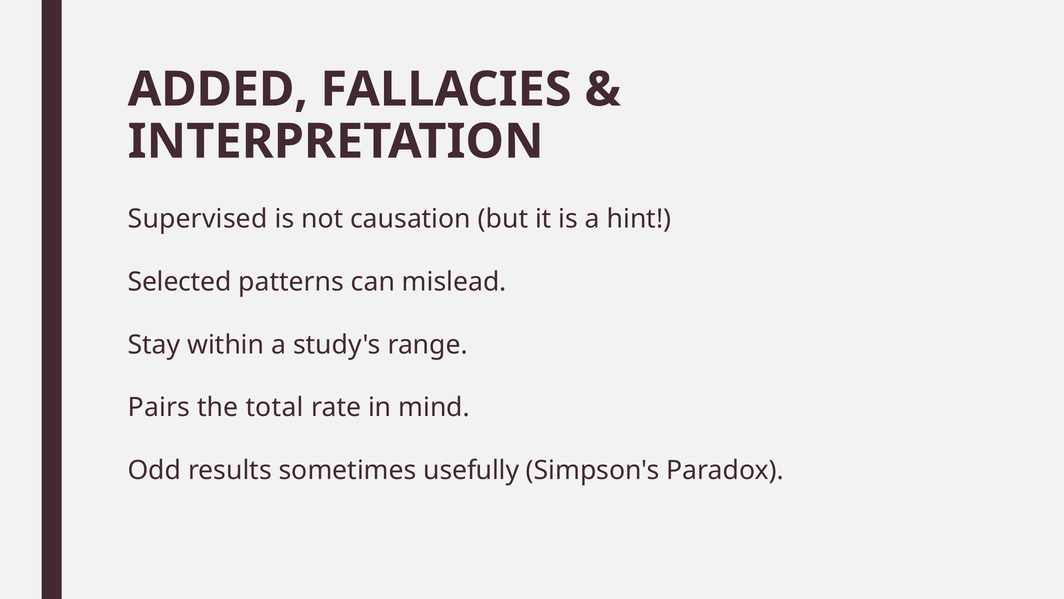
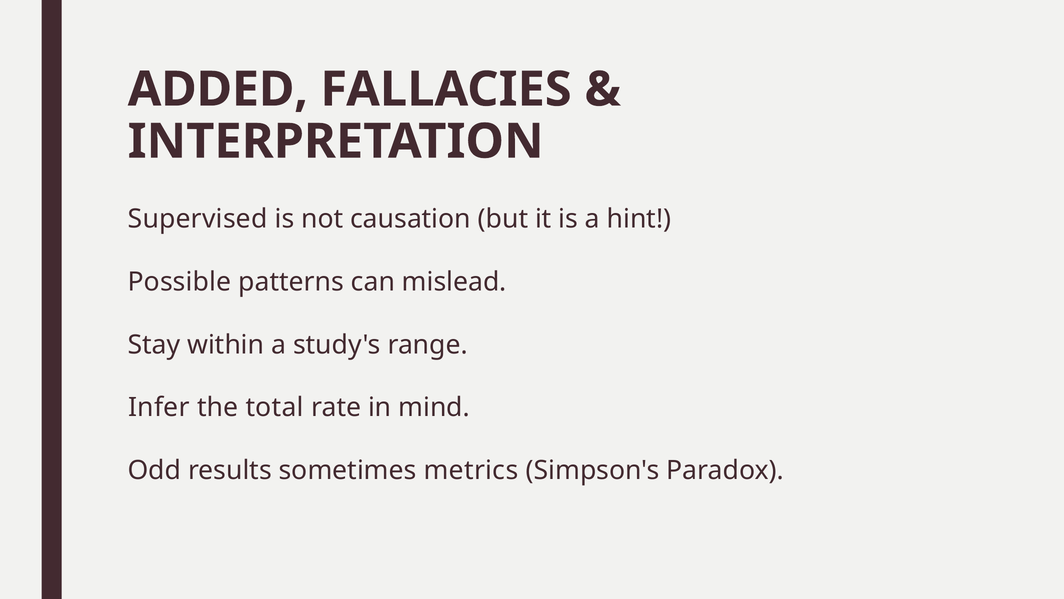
Selected: Selected -> Possible
Pairs: Pairs -> Infer
usefully: usefully -> metrics
